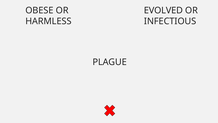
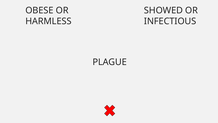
EVOLVED: EVOLVED -> SHOWED
